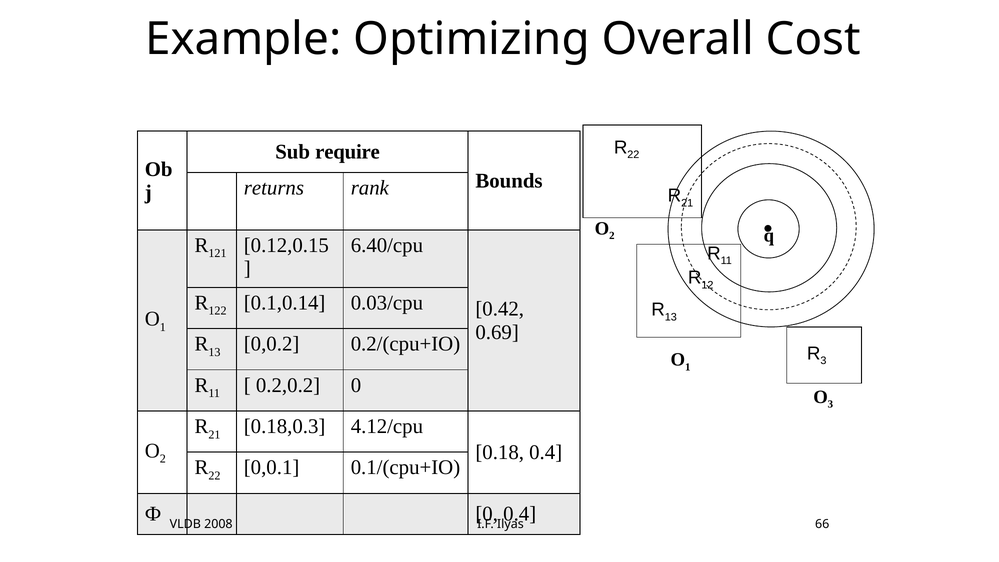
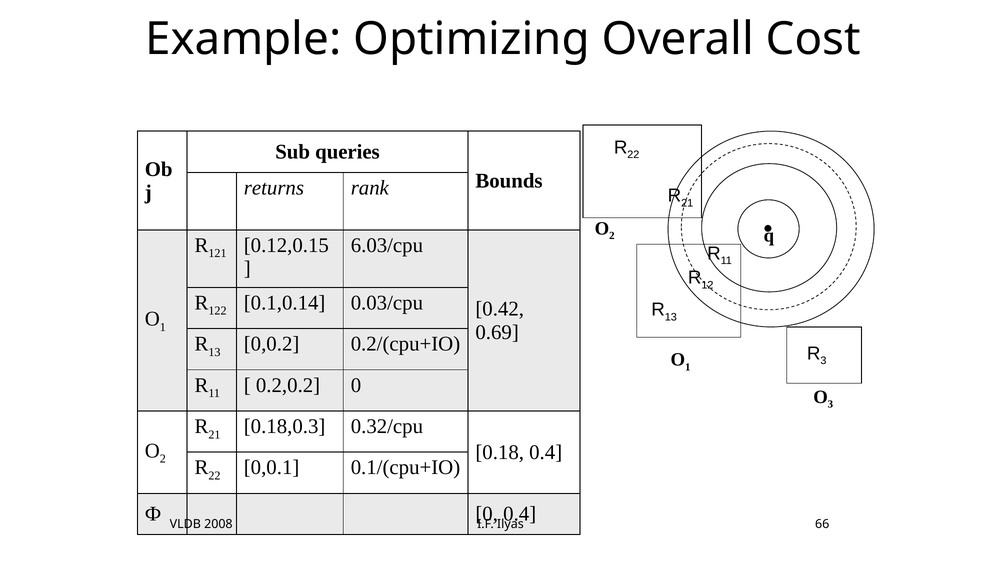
require: require -> queries
6.40/cpu: 6.40/cpu -> 6.03/cpu
4.12/cpu: 4.12/cpu -> 0.32/cpu
